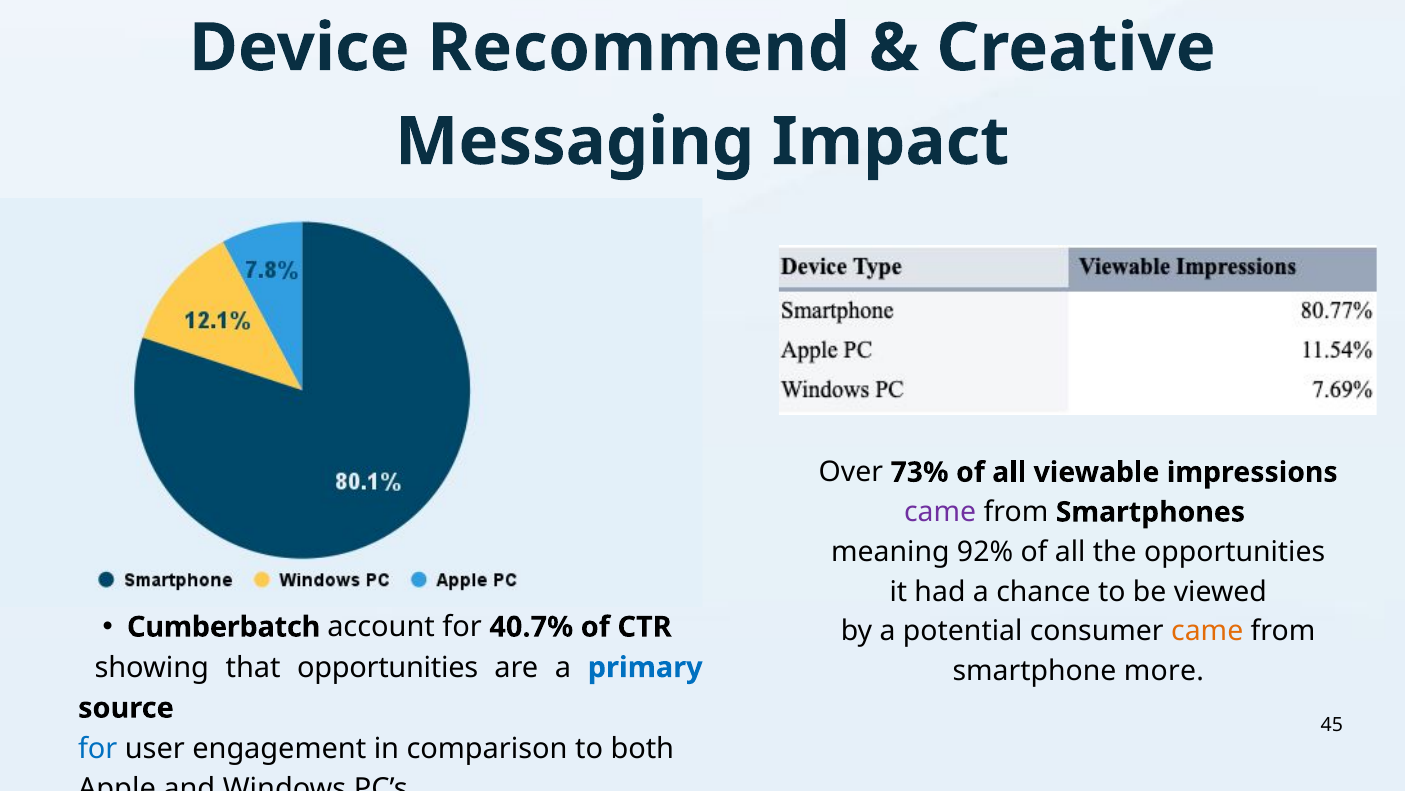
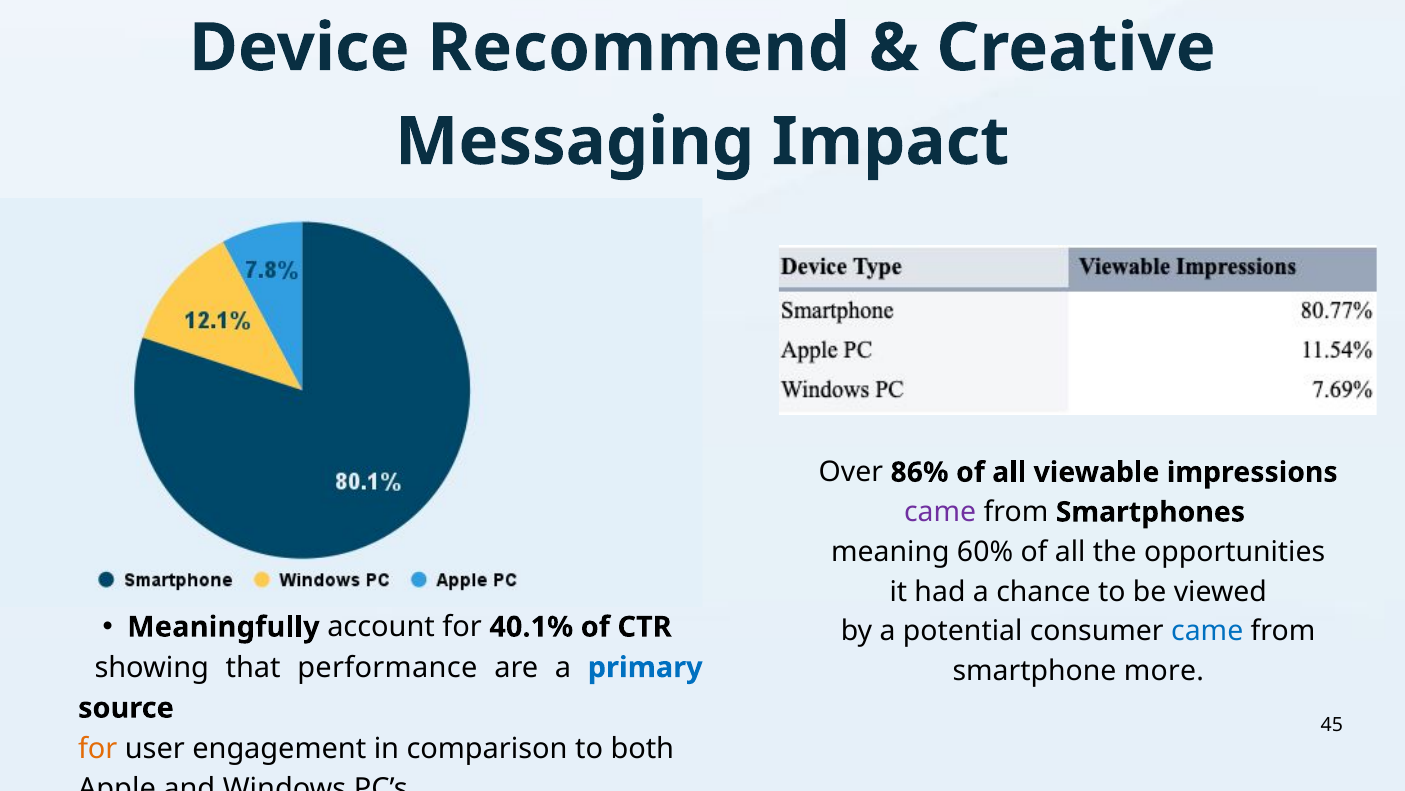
73%: 73% -> 86%
92%: 92% -> 60%
Cumberbatch: Cumberbatch -> Meaningfully
40.7%: 40.7% -> 40.1%
came at (1207, 631) colour: orange -> blue
that opportunities: opportunities -> performance
for at (98, 748) colour: blue -> orange
